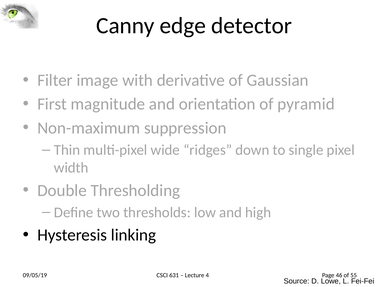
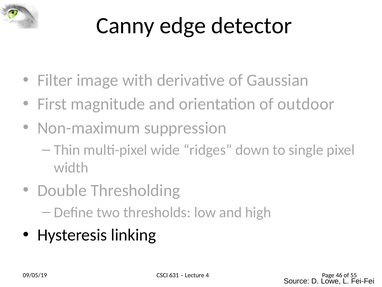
pyramid: pyramid -> outdoor
